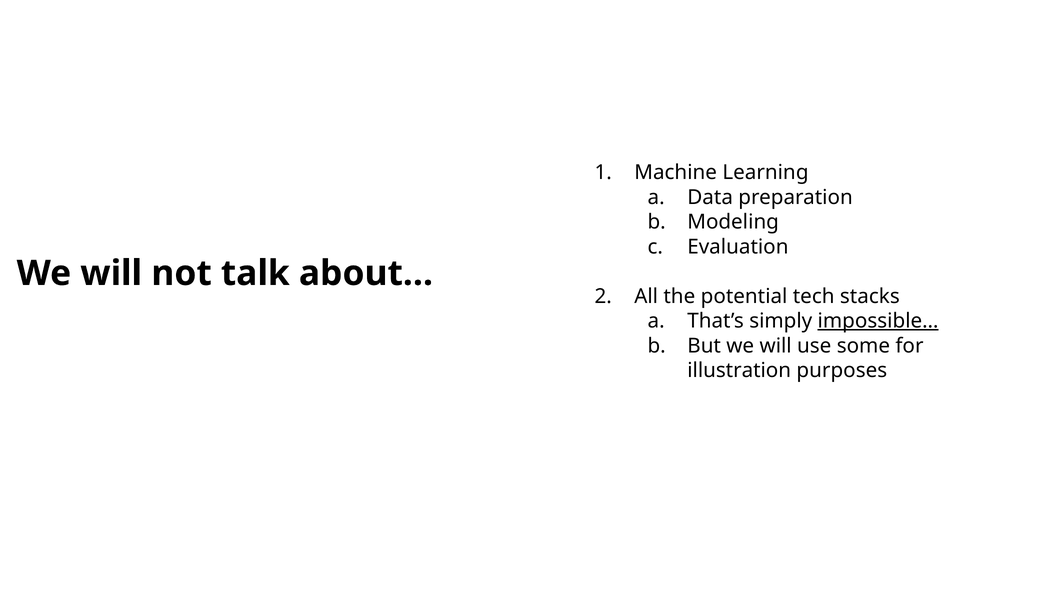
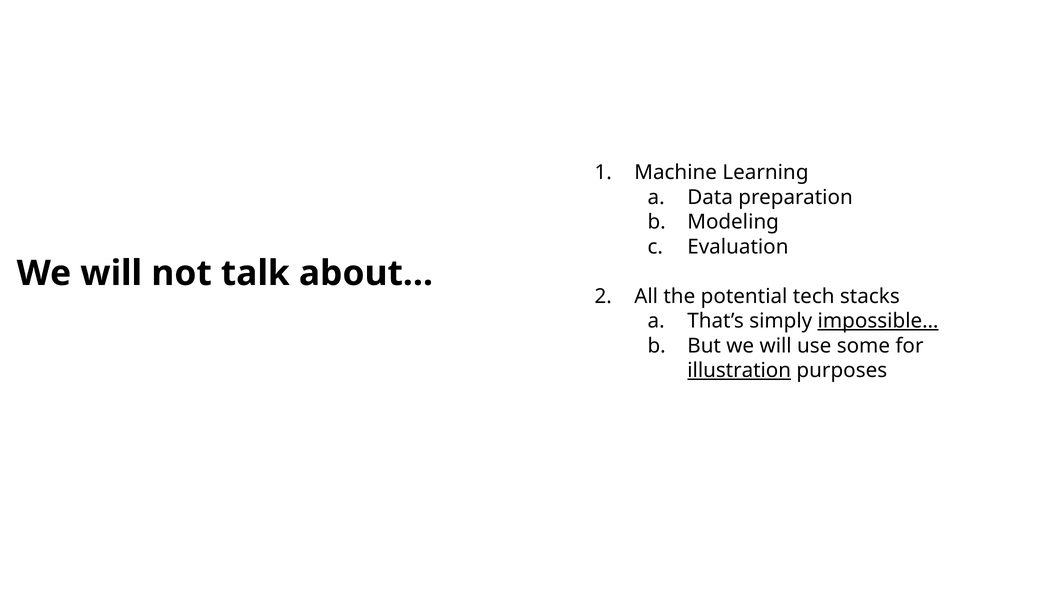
illustration underline: none -> present
